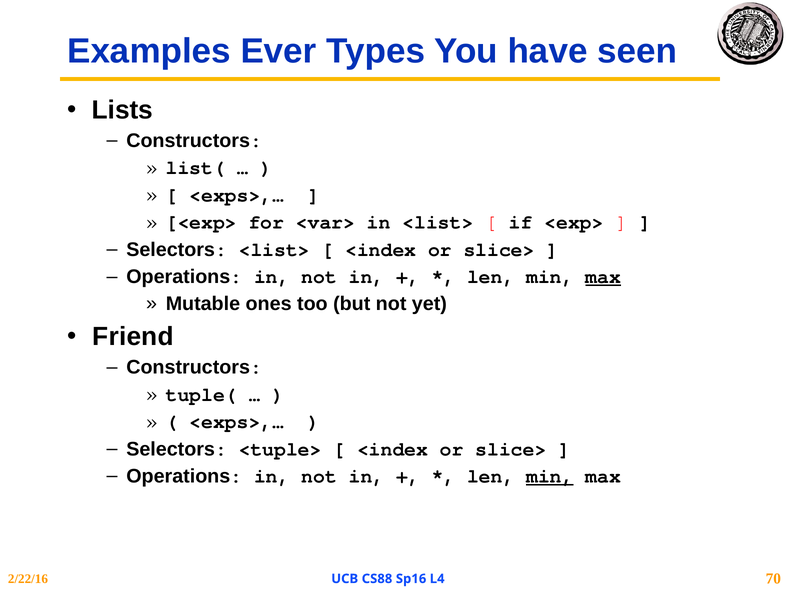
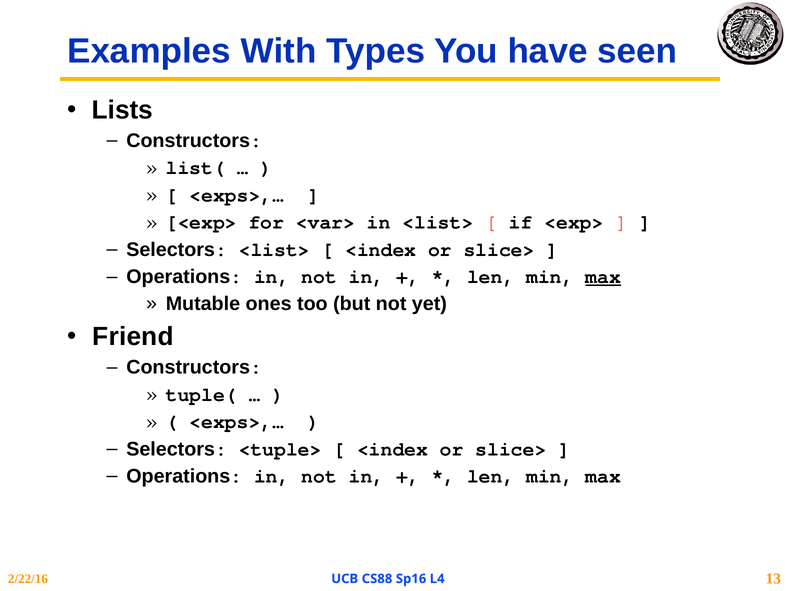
Ever: Ever -> With
min at (550, 477) underline: present -> none
70: 70 -> 13
